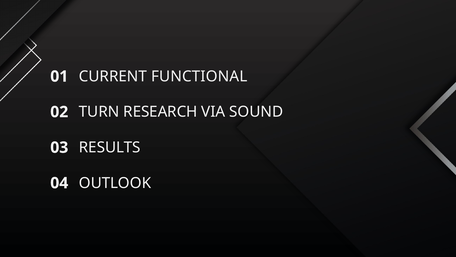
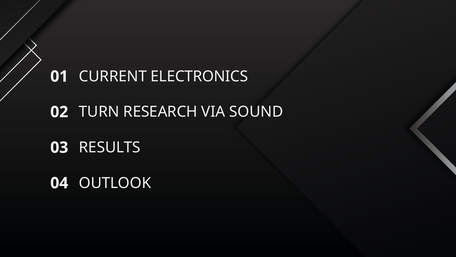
FUNCTIONAL: FUNCTIONAL -> ELECTRONICS
